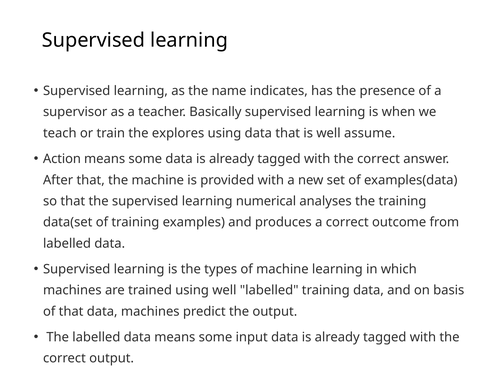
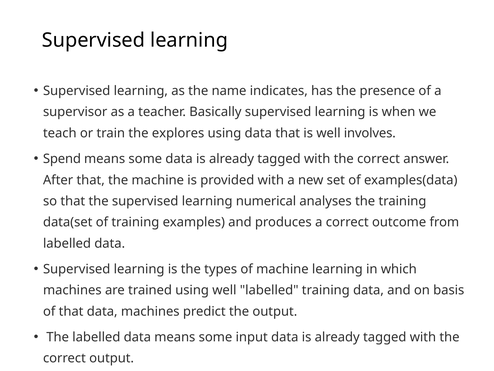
assume: assume -> involves
Action: Action -> Spend
